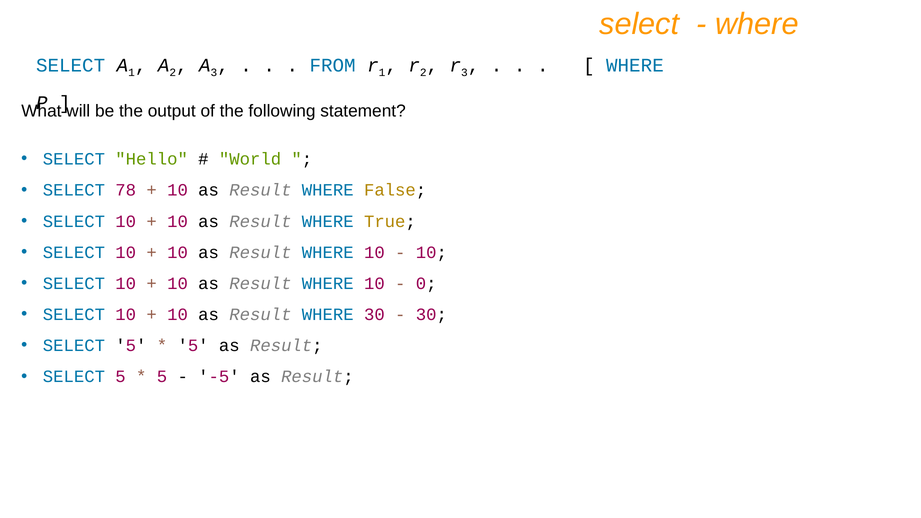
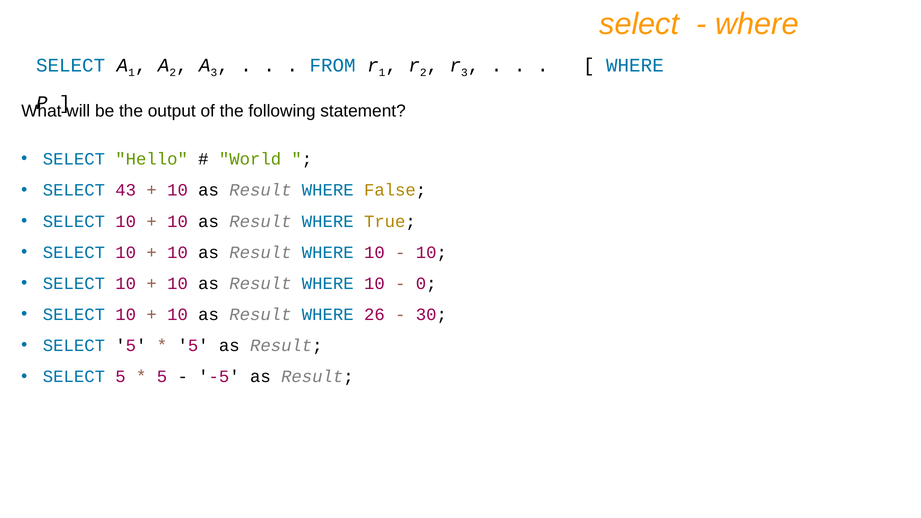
78: 78 -> 43
WHERE 30: 30 -> 26
